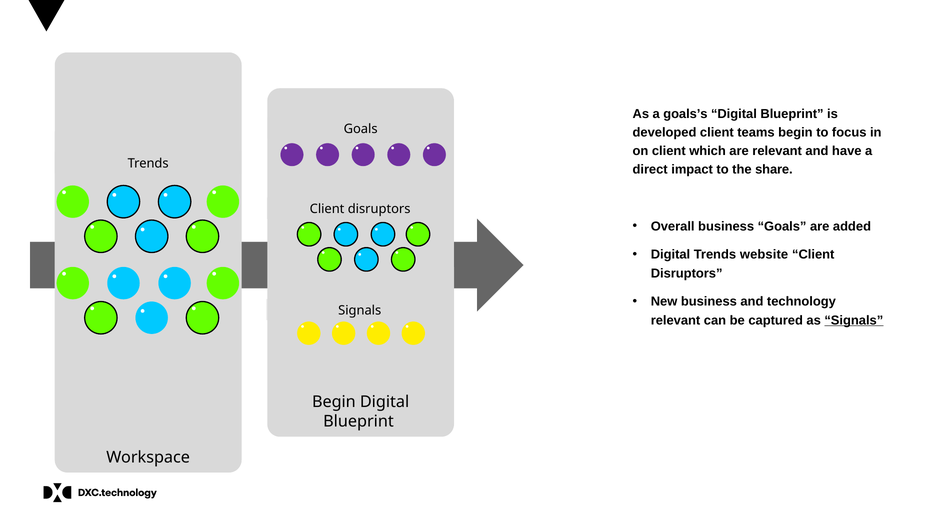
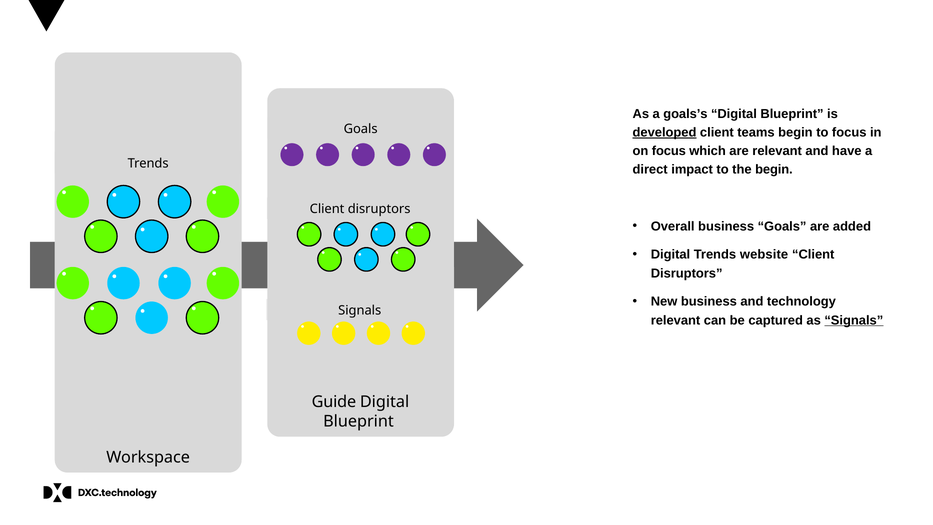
developed underline: none -> present
on client: client -> focus
the share: share -> begin
Begin at (334, 402): Begin -> Guide
